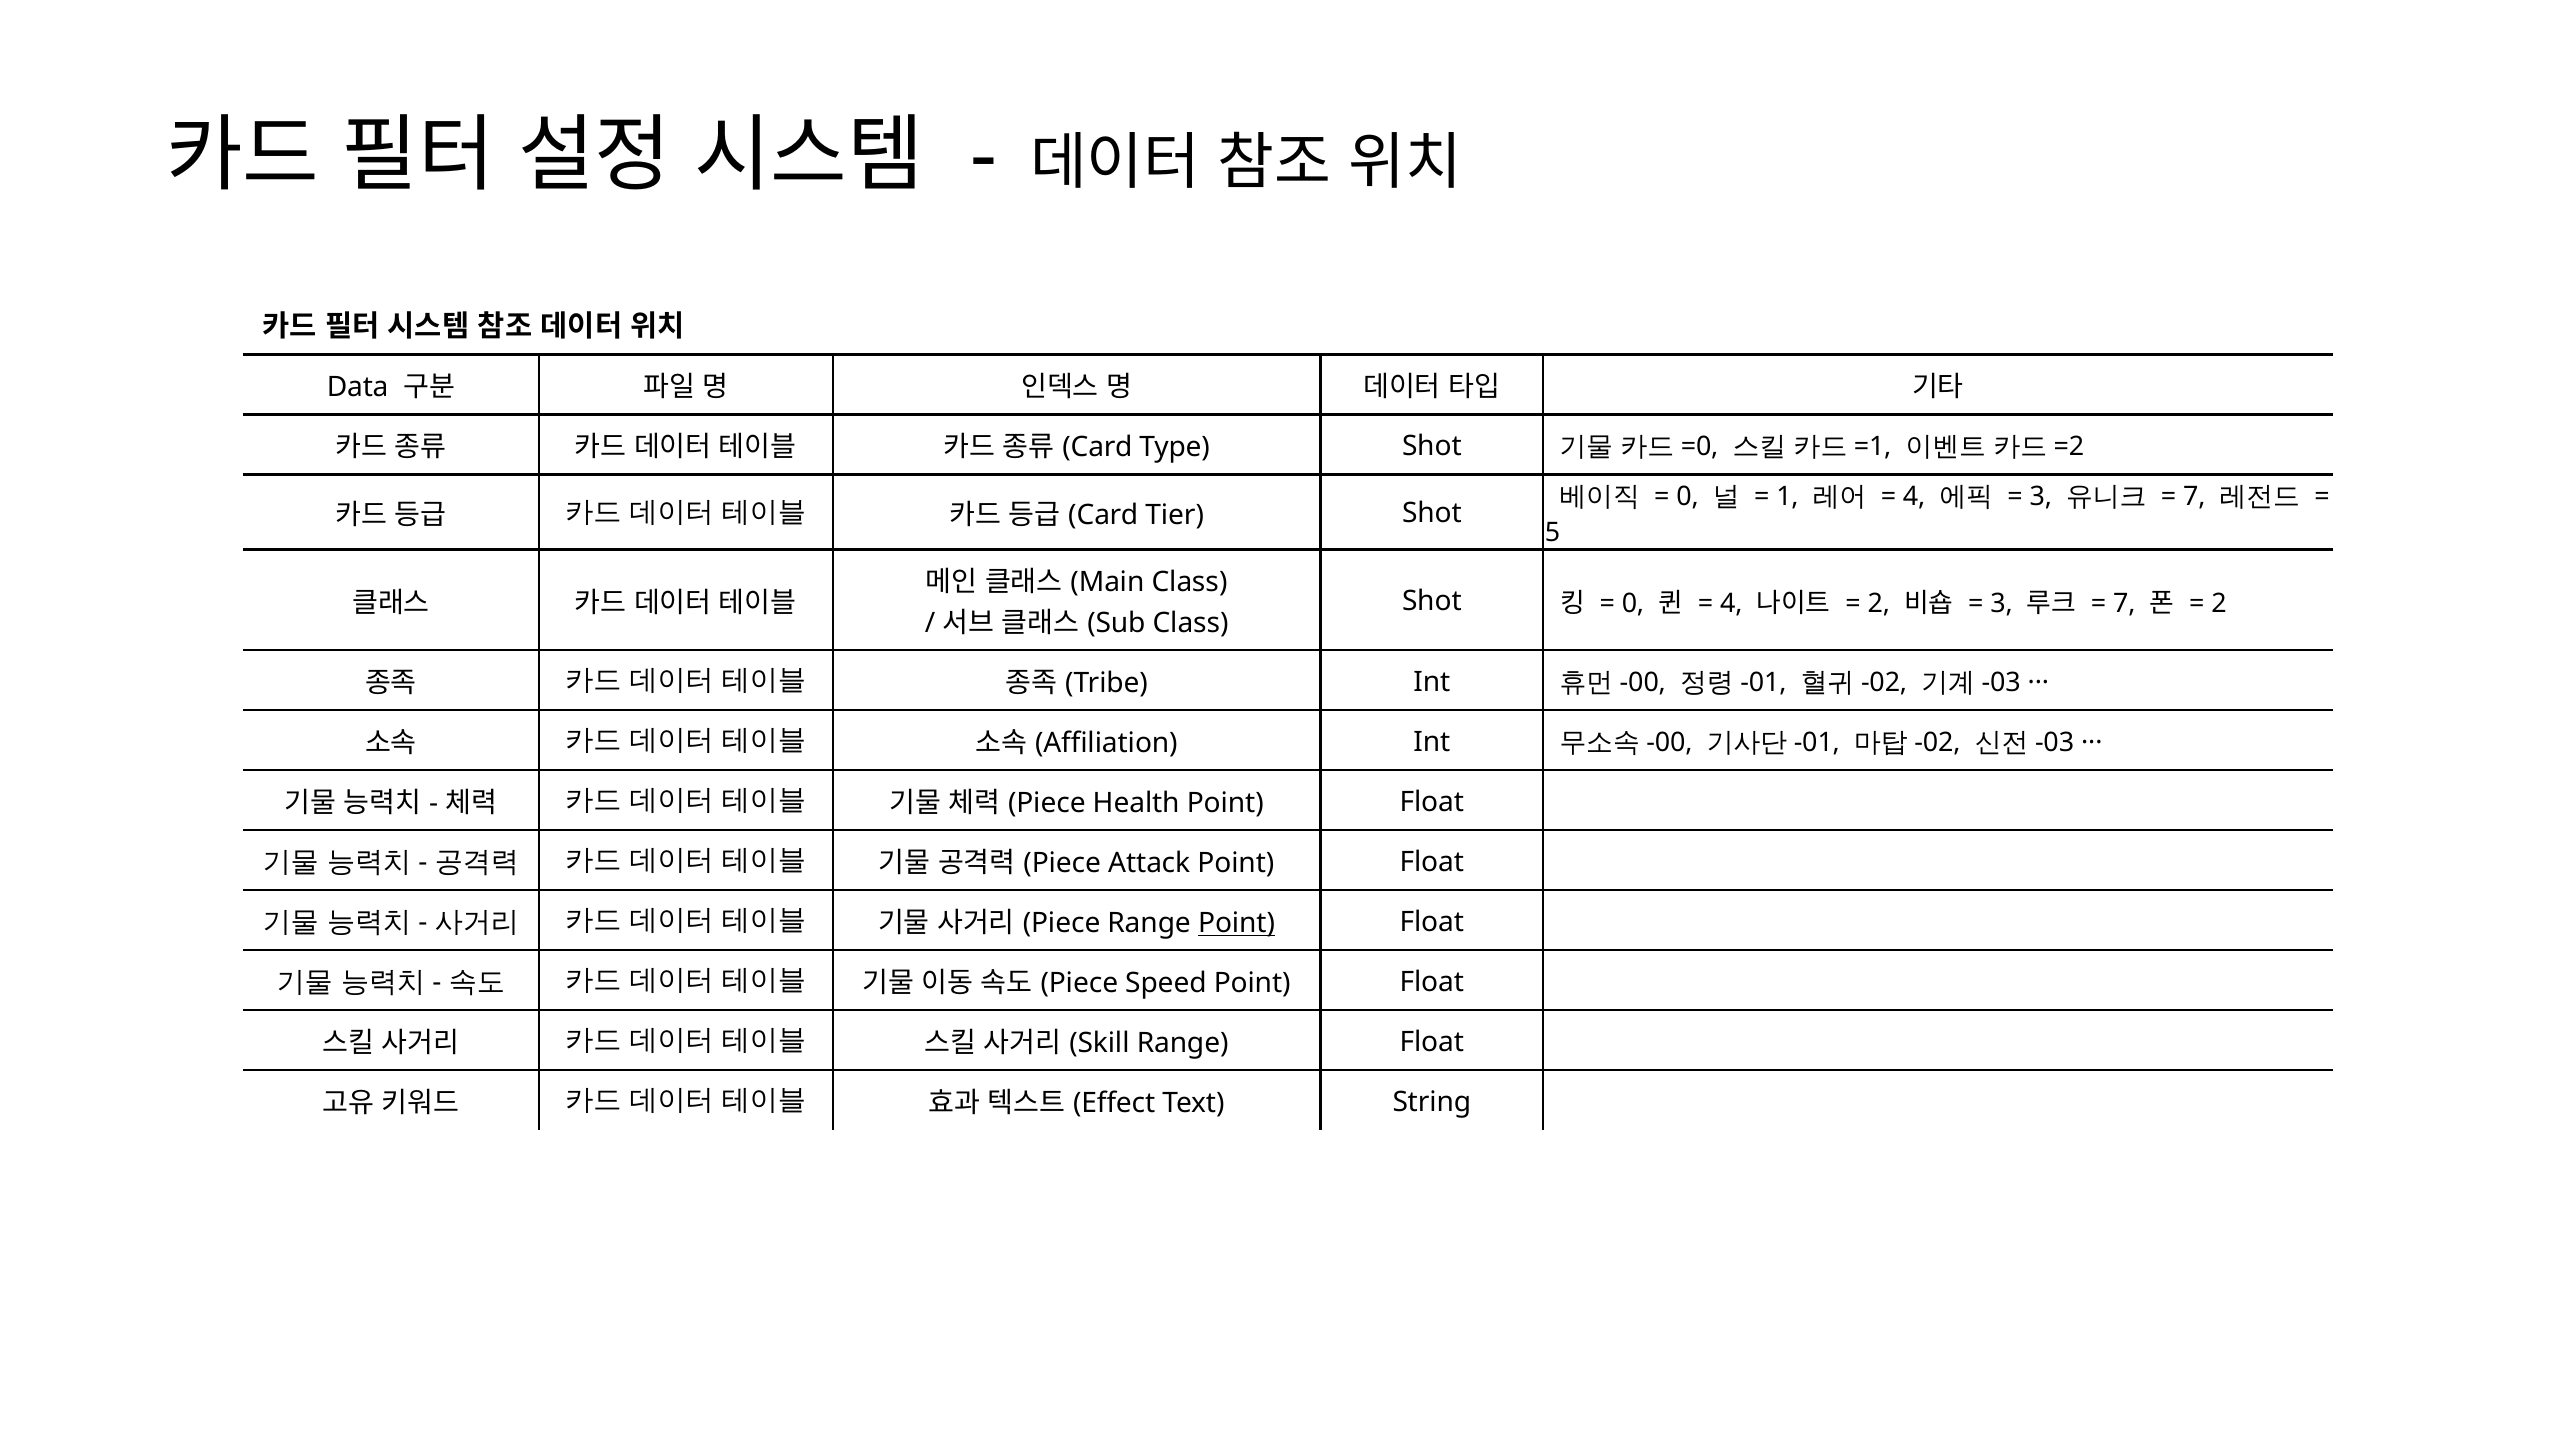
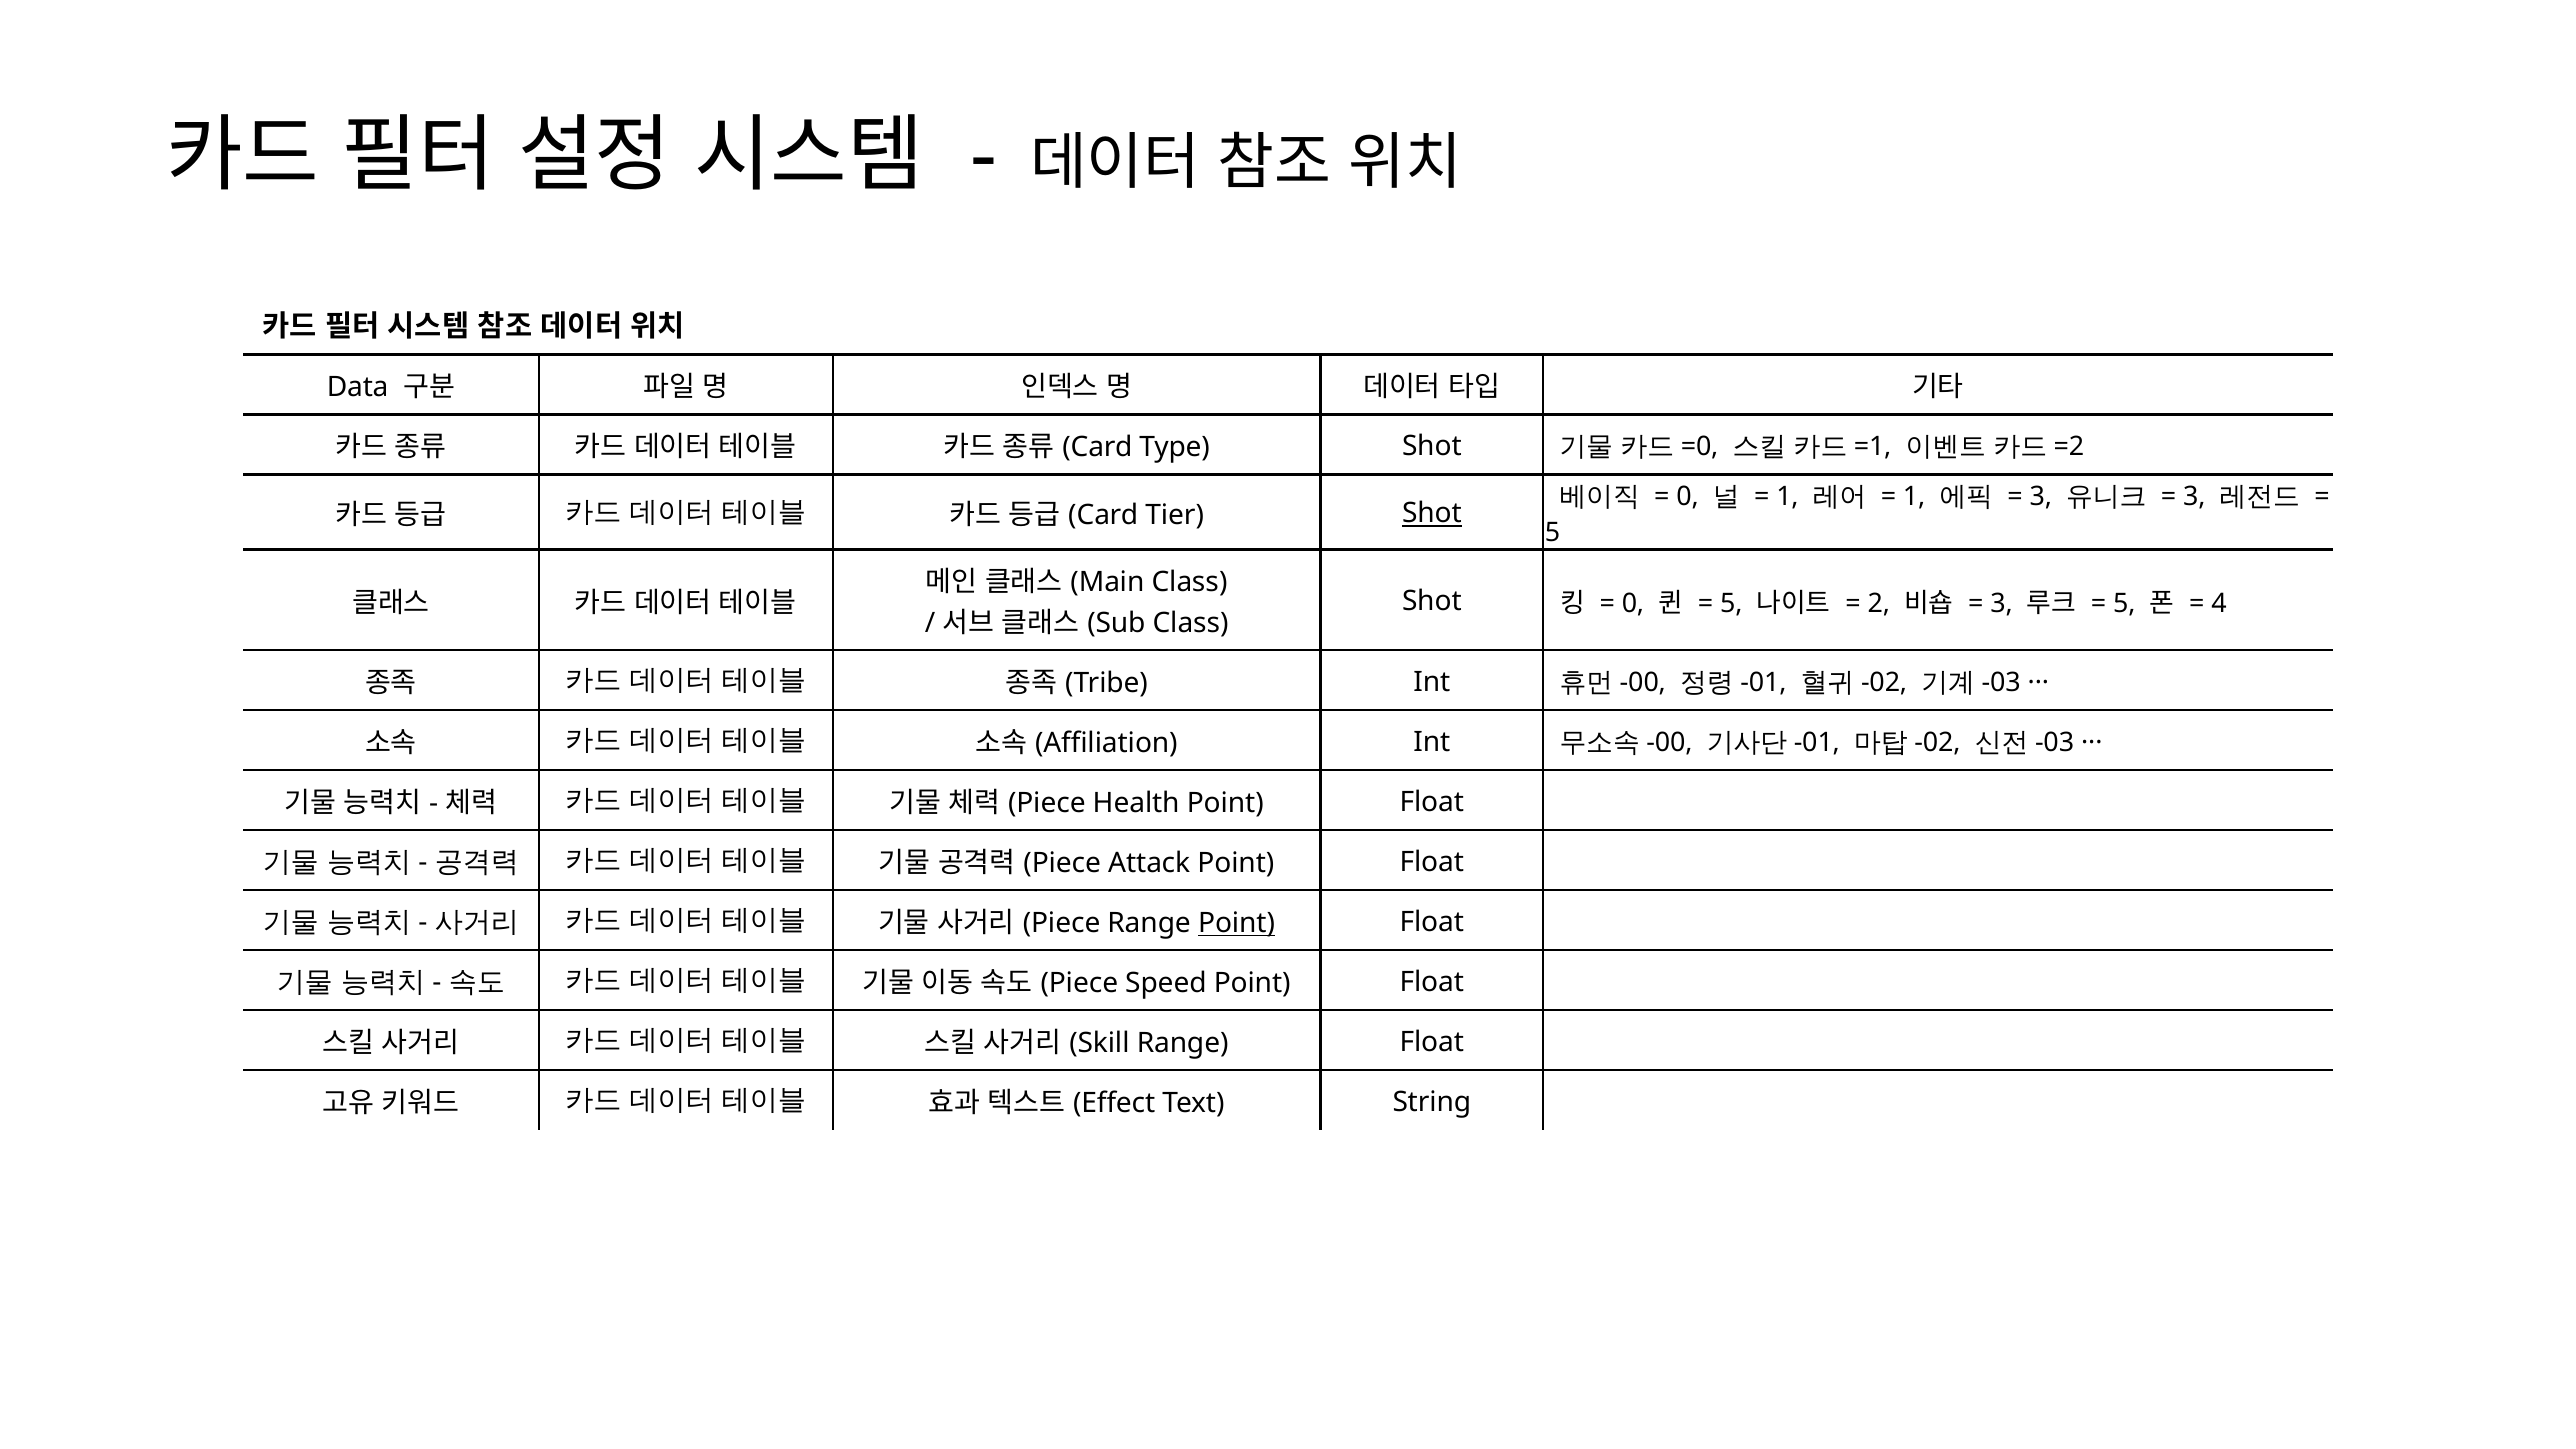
4 at (1914, 496): 4 -> 1
7 at (2194, 496): 7 -> 3
Shot at (1432, 514) underline: none -> present
4 at (1731, 604): 4 -> 5
7 at (2124, 604): 7 -> 5
2 at (2219, 604): 2 -> 4
